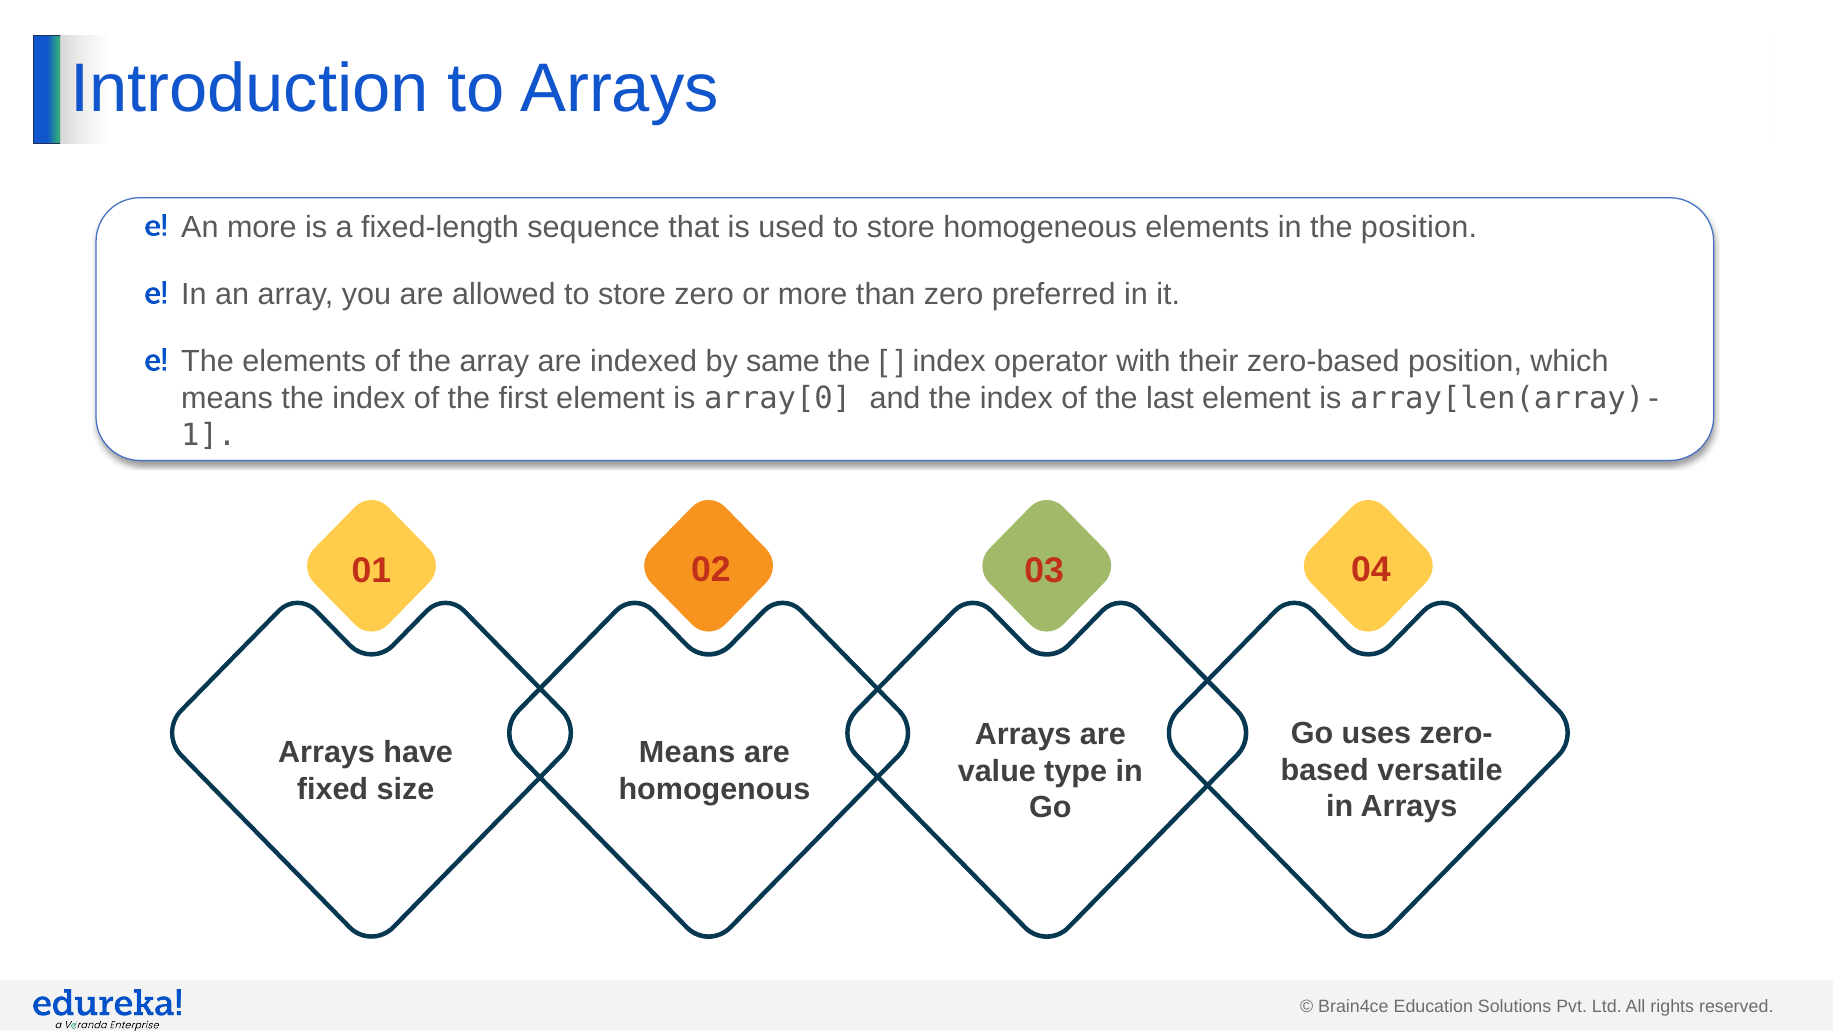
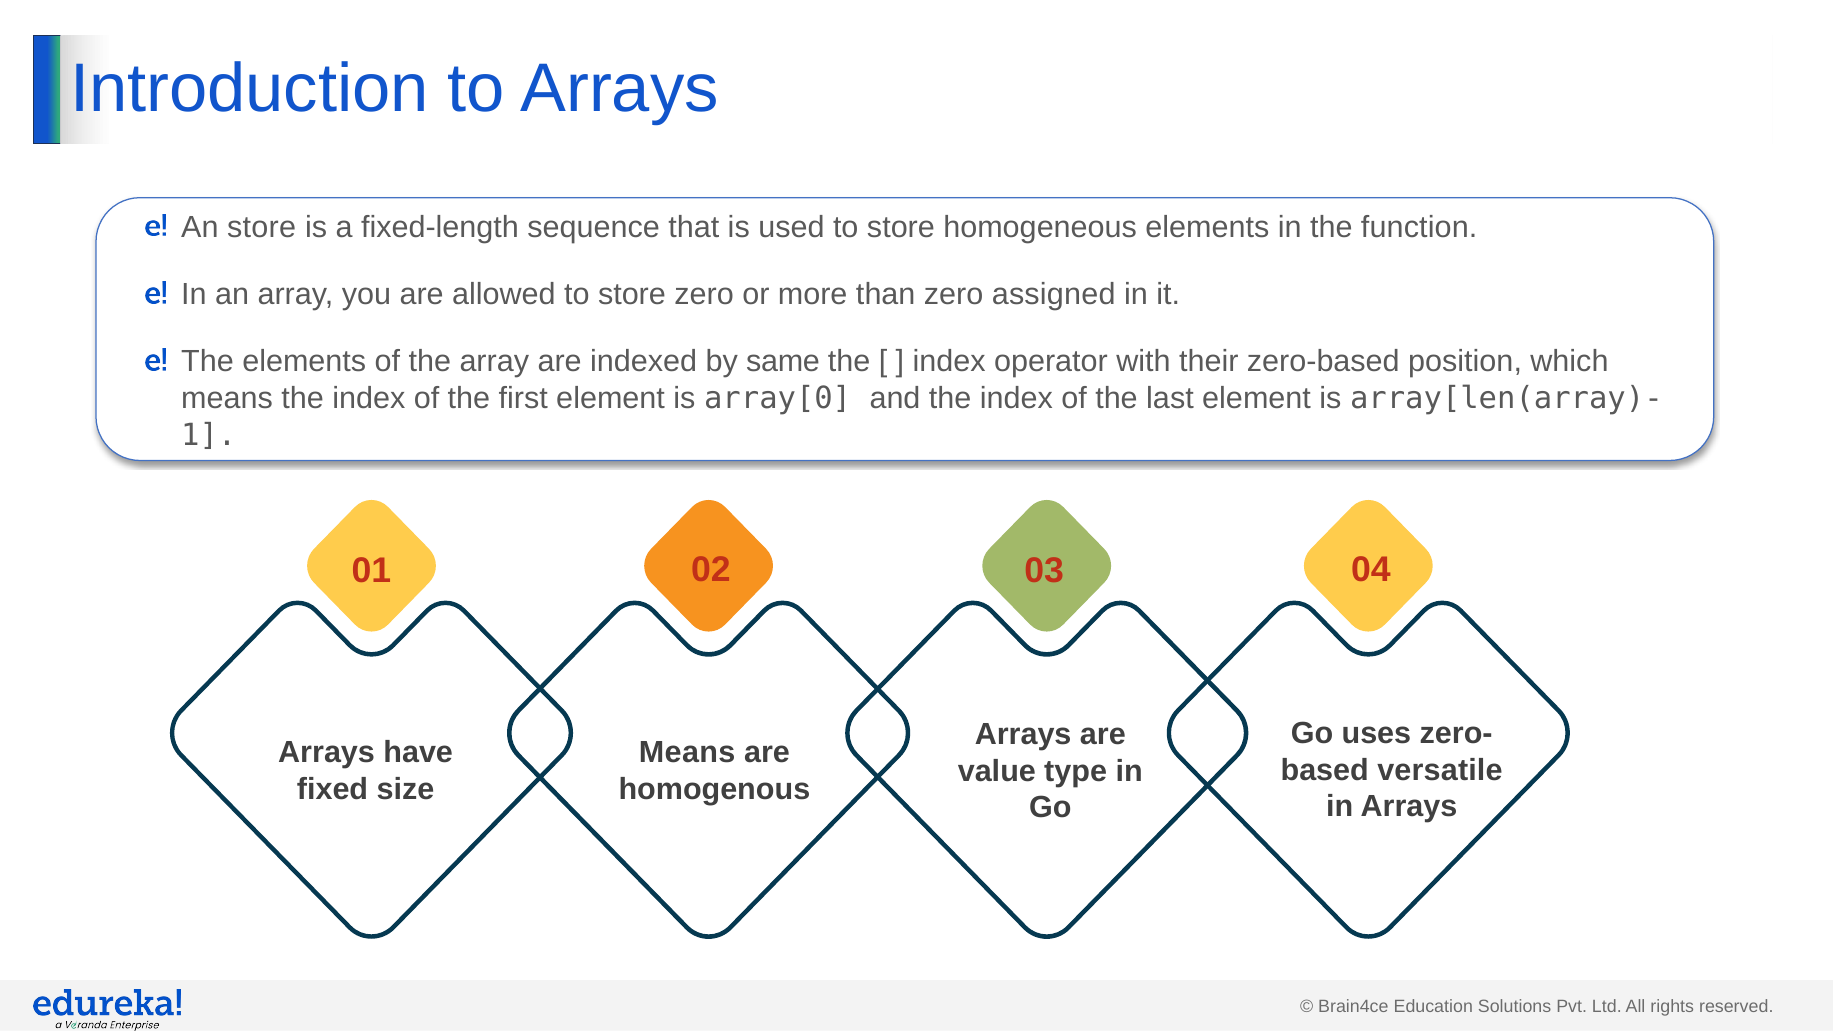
An more: more -> store
the position: position -> function
preferred: preferred -> assigned
